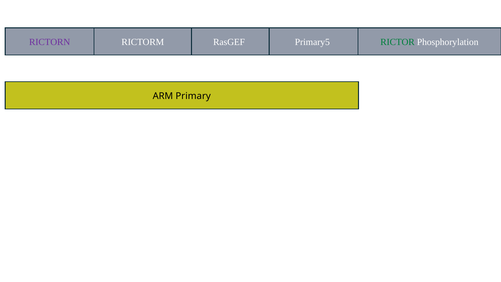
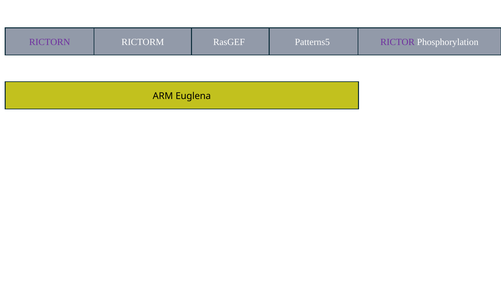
Primary5: Primary5 -> Patterns5
RICTOR colour: green -> purple
Primary: Primary -> Euglena
